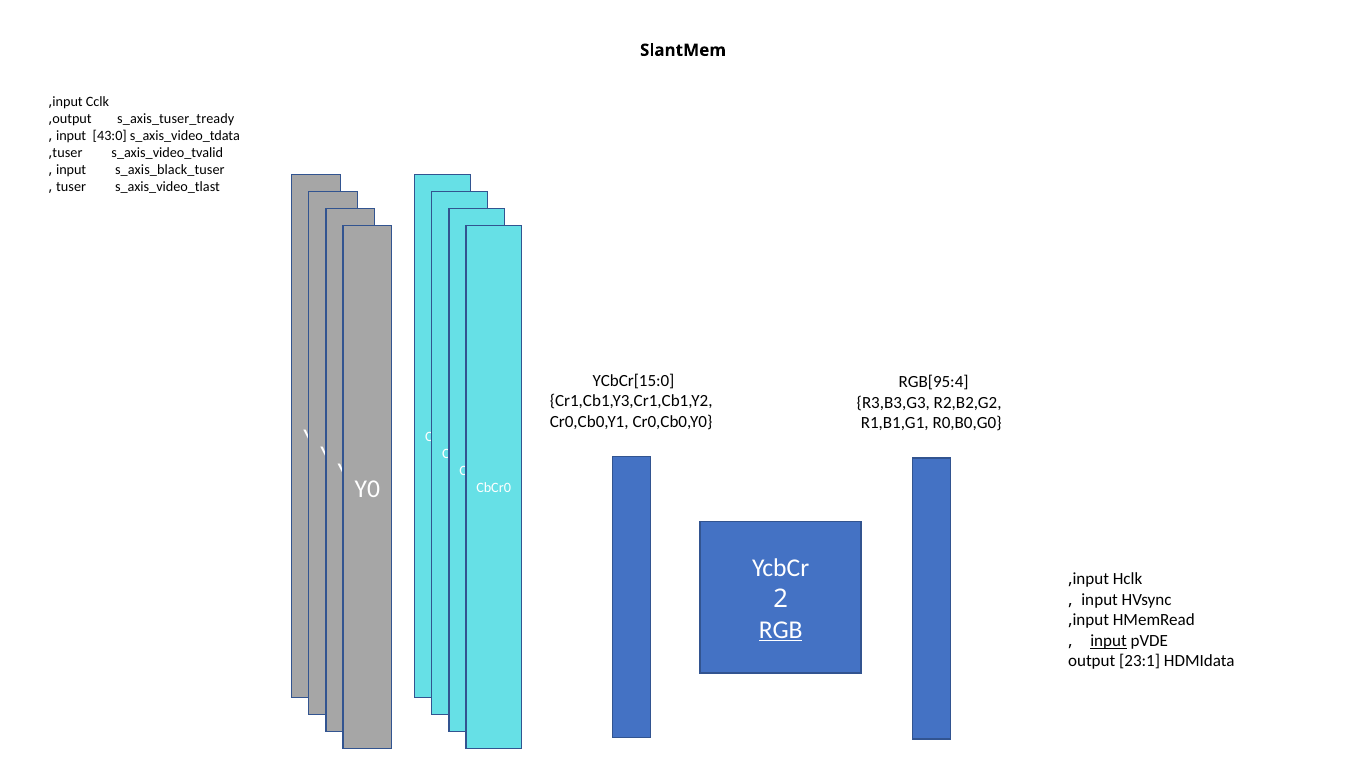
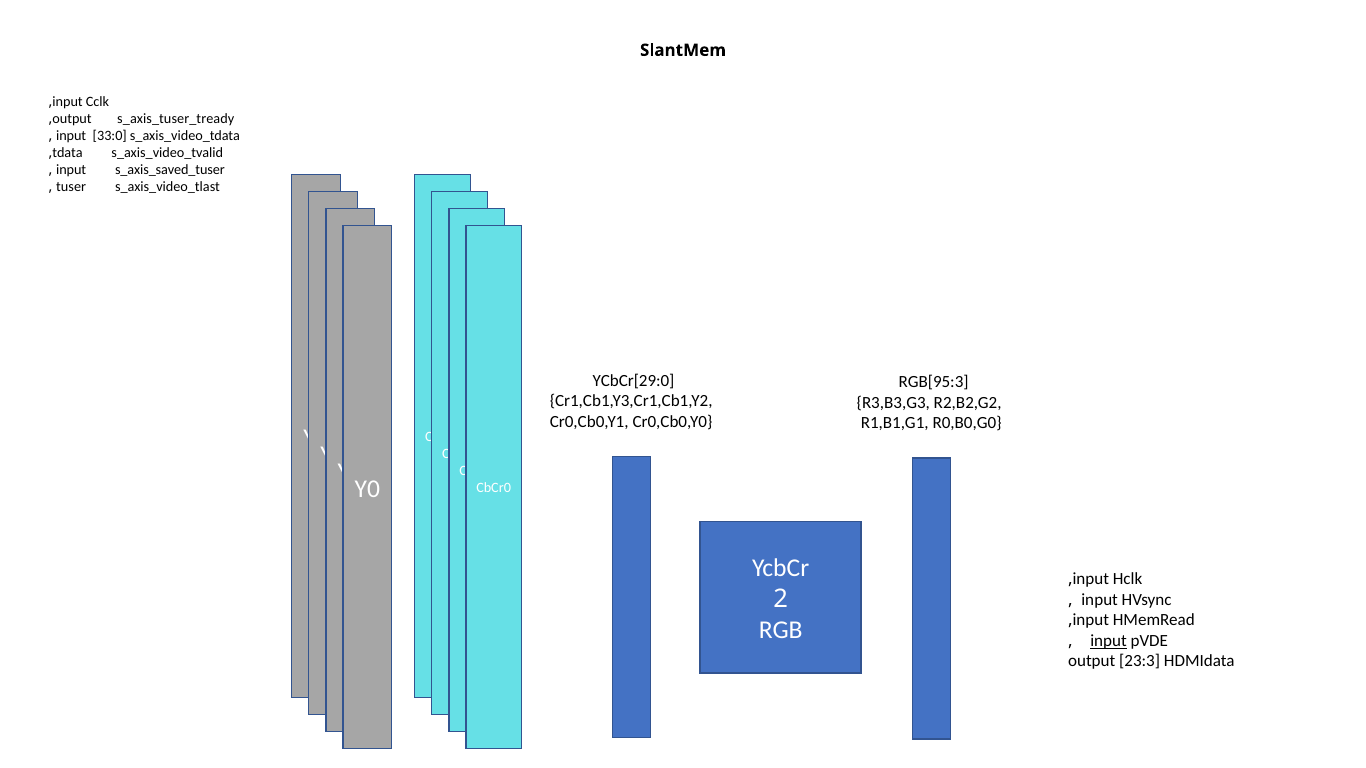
43:0: 43:0 -> 33:0
tuser at (68, 153): tuser -> tdata
s_axis_black_tuser: s_axis_black_tuser -> s_axis_saved_tuser
YCbCr[15:0: YCbCr[15:0 -> YCbCr[29:0
RGB[95:4: RGB[95:4 -> RGB[95:3
RGB underline: present -> none
23:1: 23:1 -> 23:3
